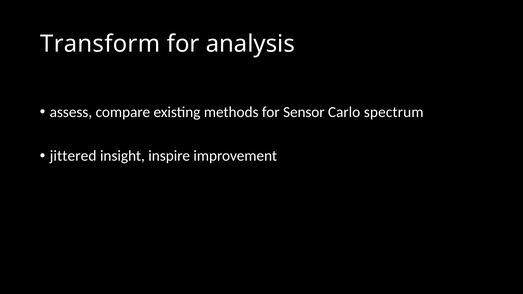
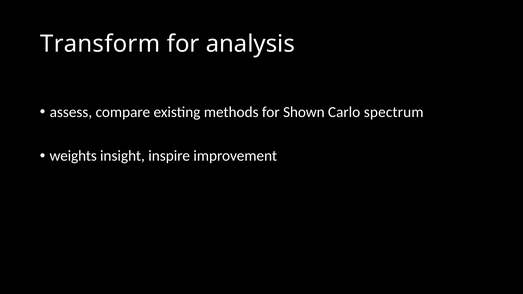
Sensor: Sensor -> Shown
jittered: jittered -> weights
